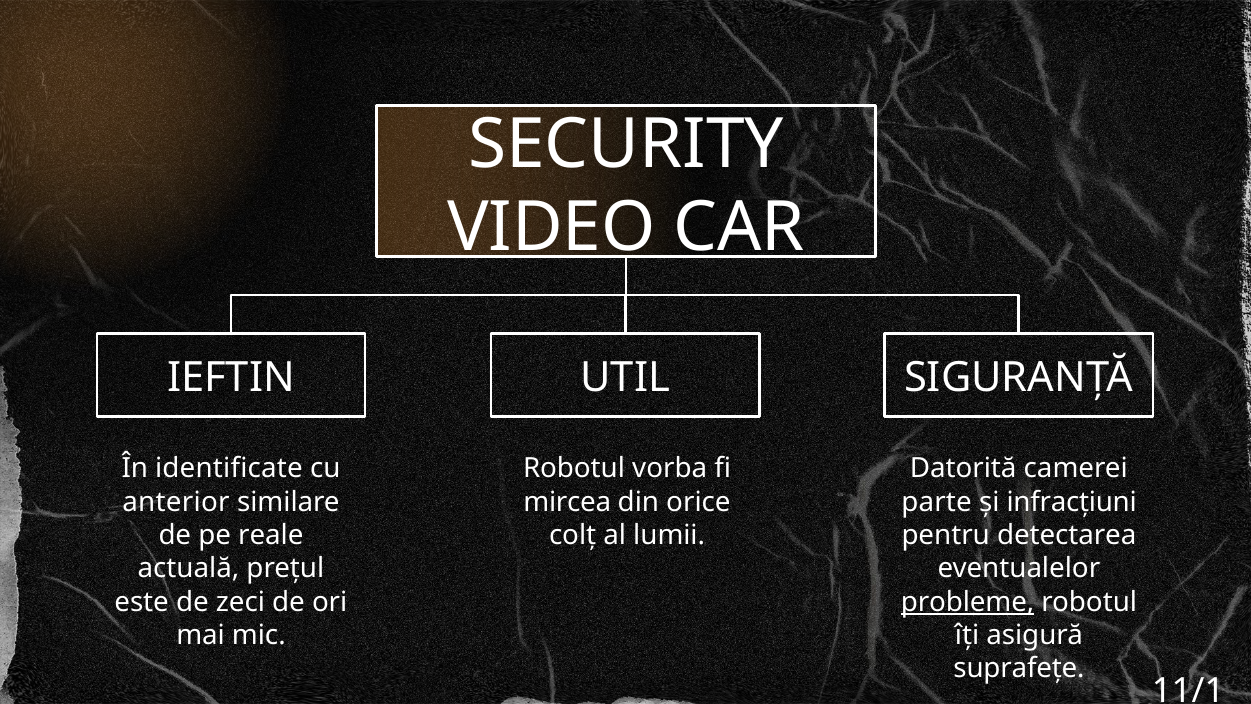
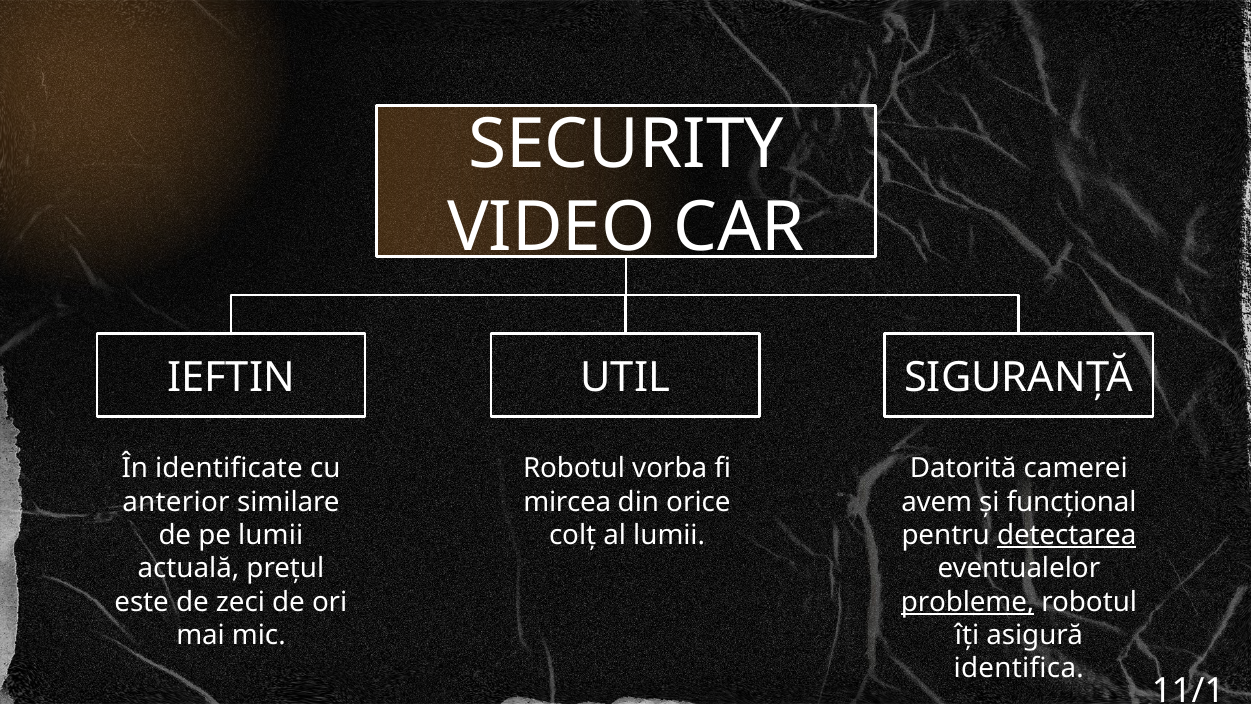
parte: parte -> avem
infracțiuni: infracțiuni -> funcțional
pe reale: reale -> lumii
detectarea underline: none -> present
suprafețe: suprafețe -> identifica
